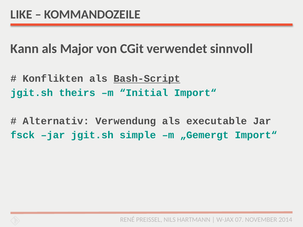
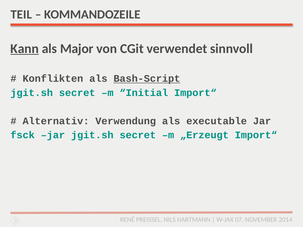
LIKE: LIKE -> TEIL
Kann underline: none -> present
theirs at (77, 93): theirs -> secret
jar jgit.sh simple: simple -> secret
„Gemergt: „Gemergt -> „Erzeugt
